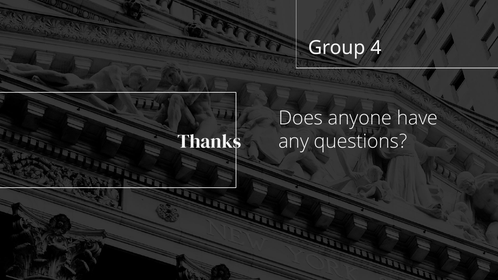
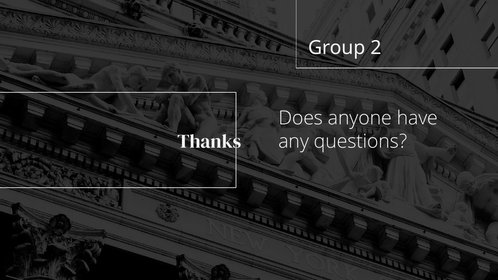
4: 4 -> 2
